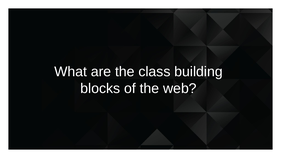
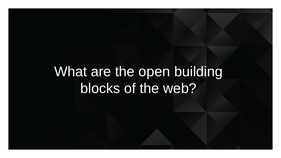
class: class -> open
